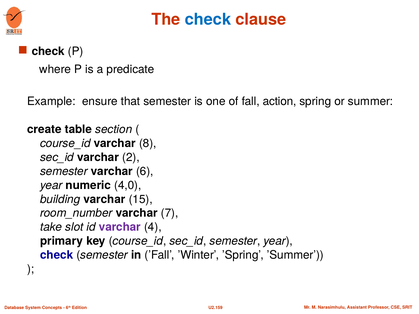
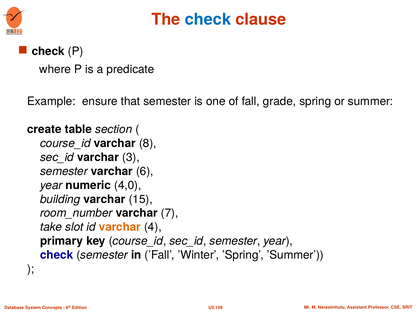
action: action -> grade
2: 2 -> 3
varchar at (120, 227) colour: purple -> orange
